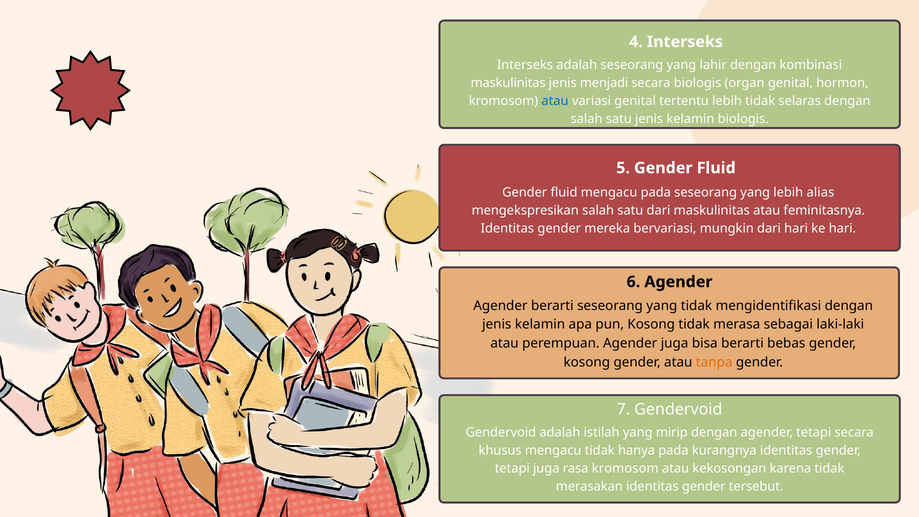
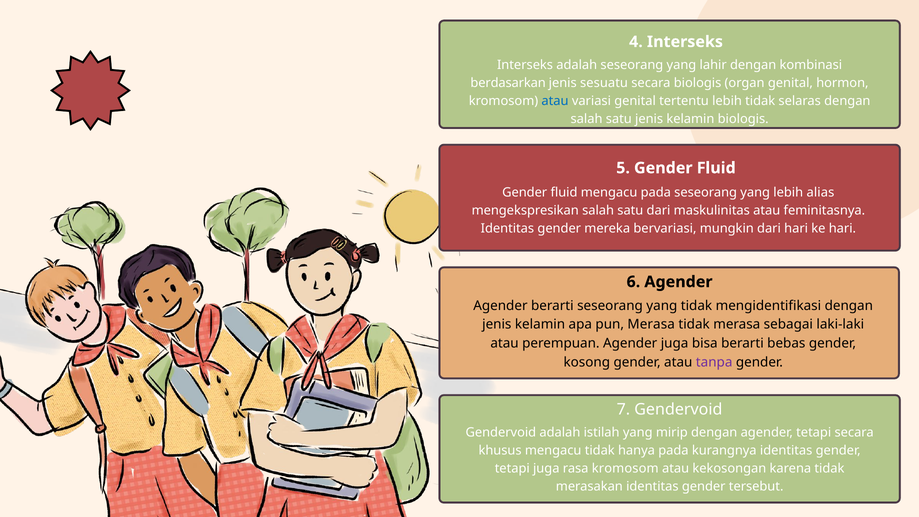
maskulinitas at (508, 83): maskulinitas -> berdasarkan
menjadi: menjadi -> sesuatu
pun Kosong: Kosong -> Merasa
tanpa colour: orange -> purple
